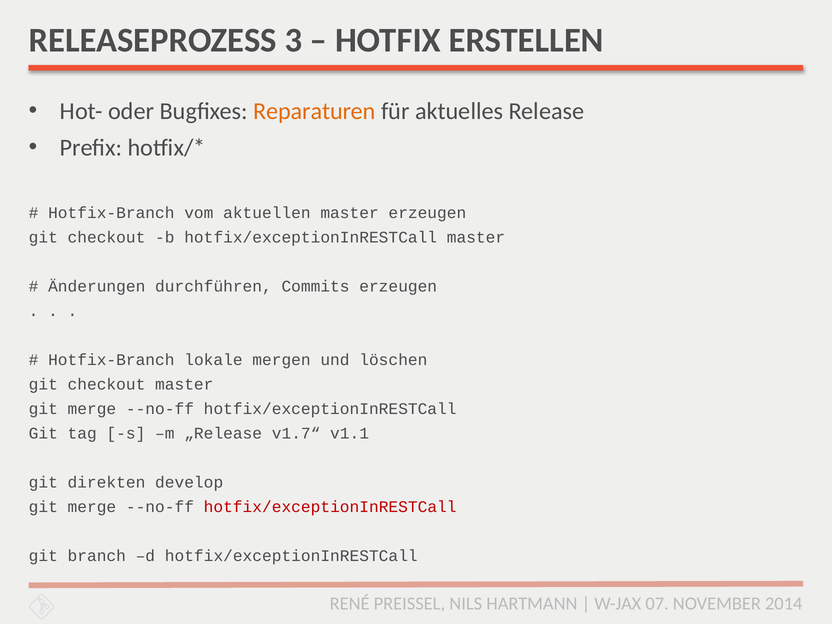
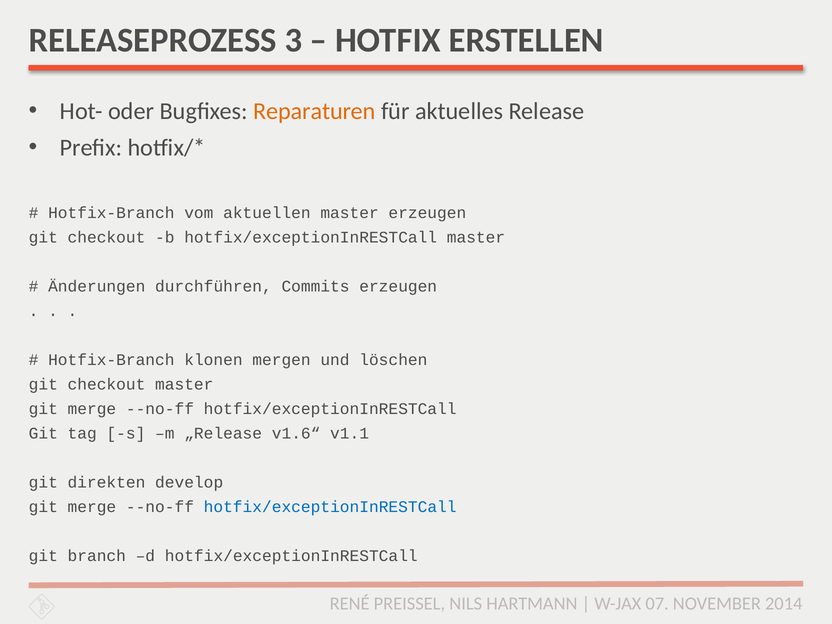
lokale: lokale -> klonen
v1.7“: v1.7“ -> v1.6“
hotfix/exceptionInRESTCall at (330, 507) colour: red -> blue
